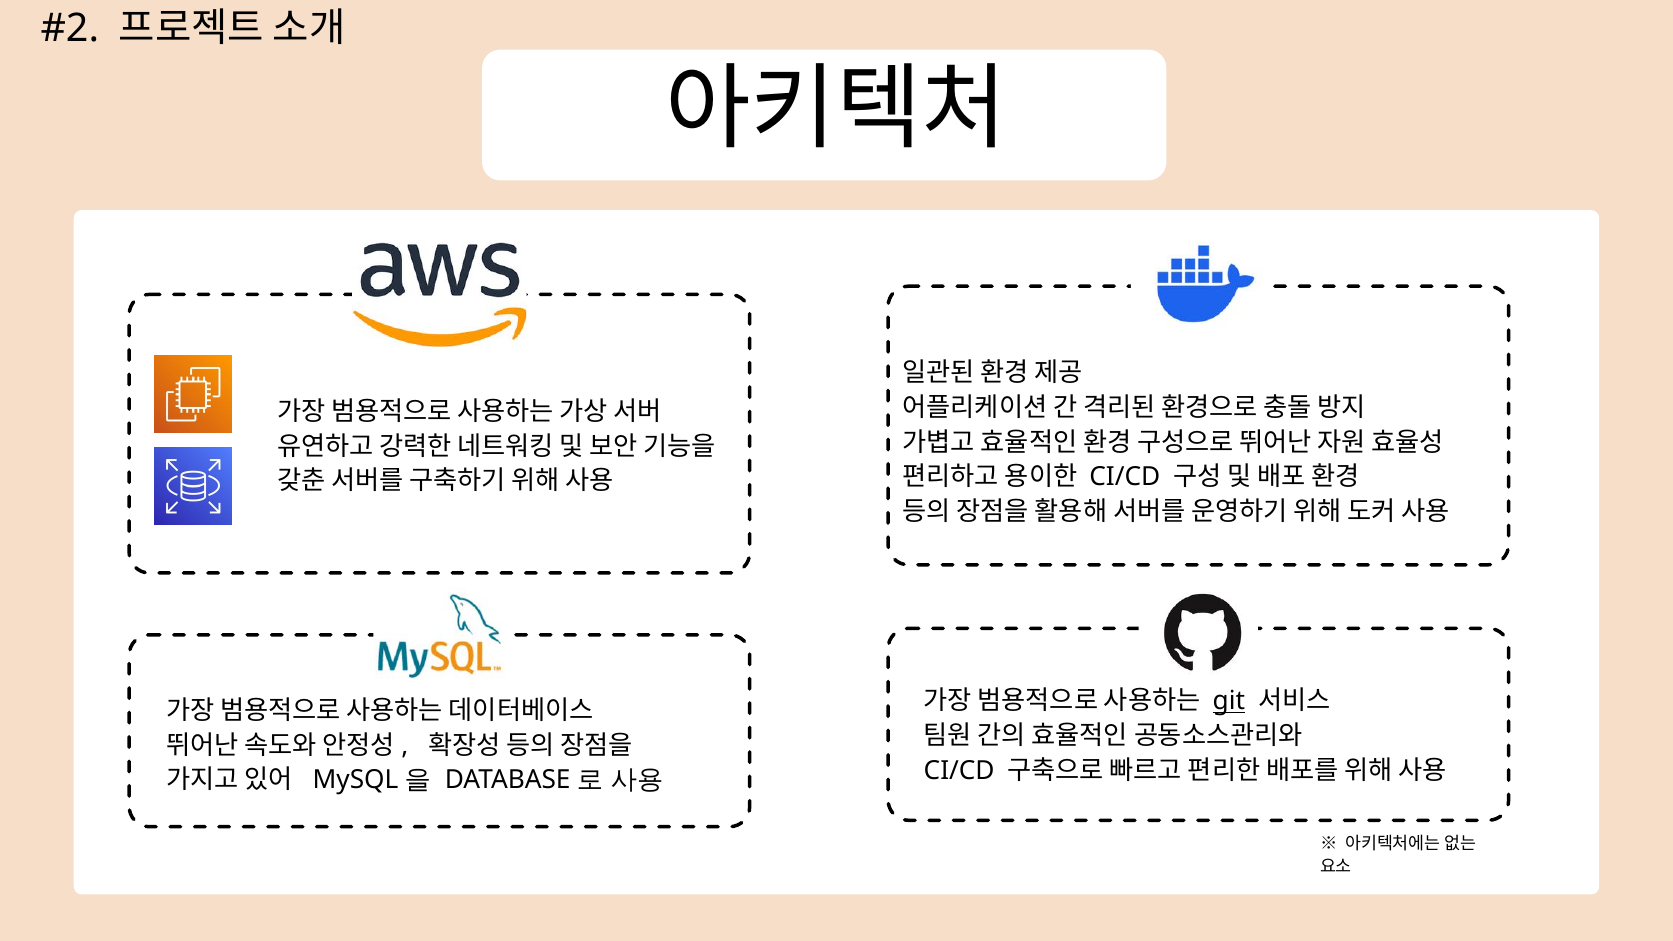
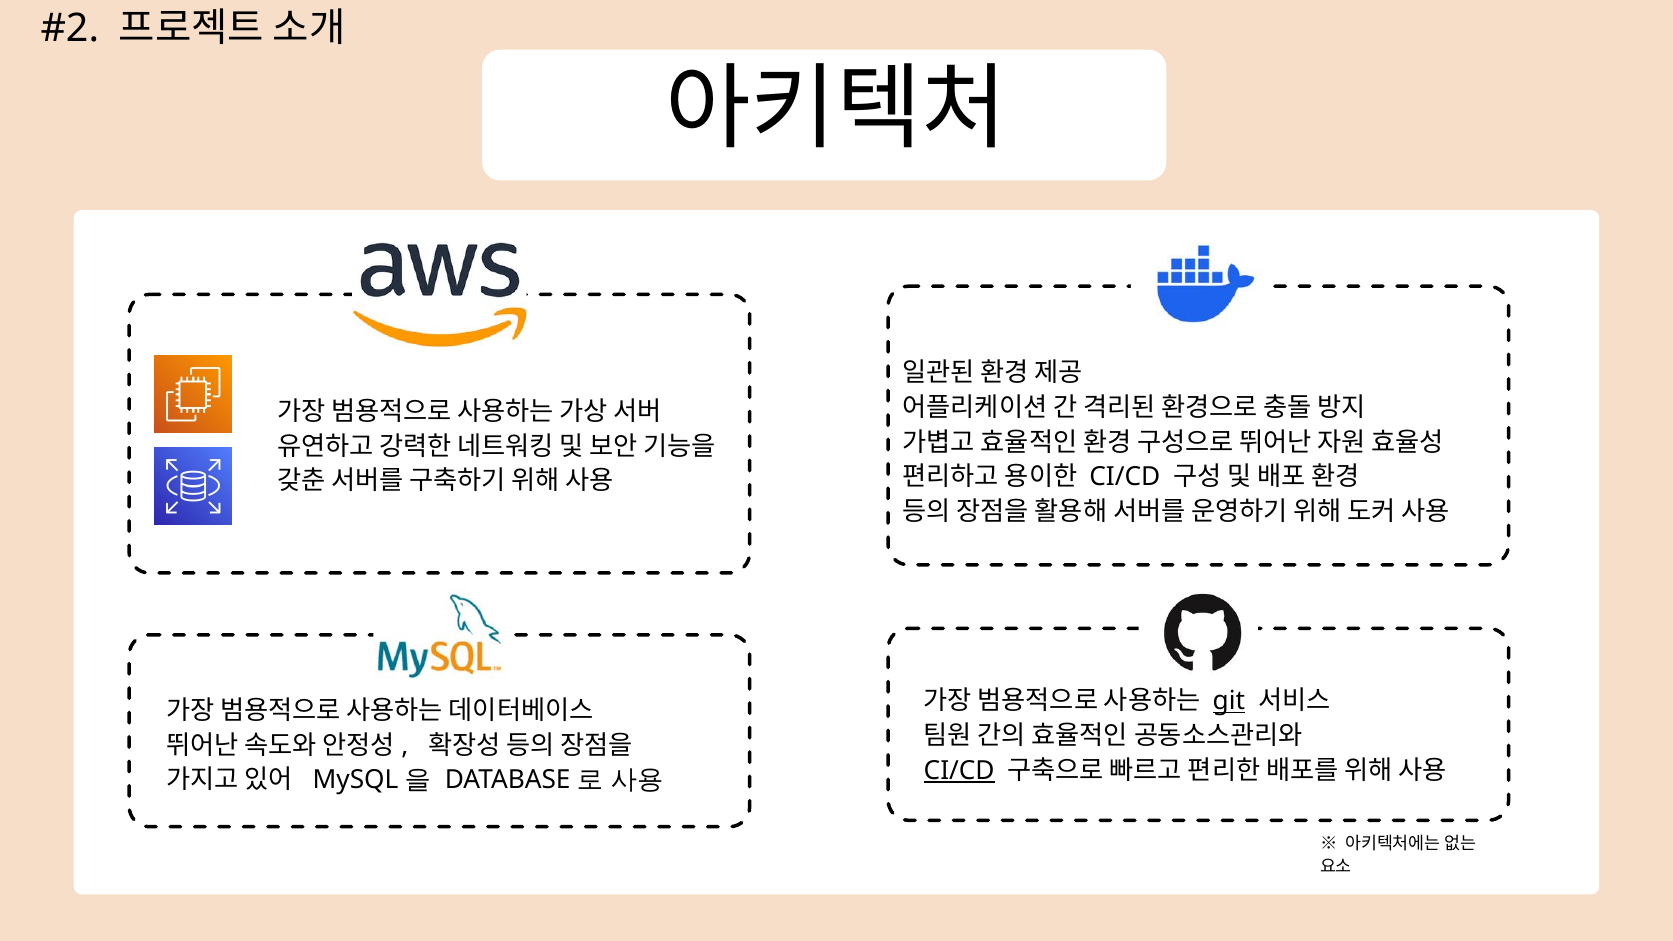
CI/CD at (959, 771) underline: none -> present
